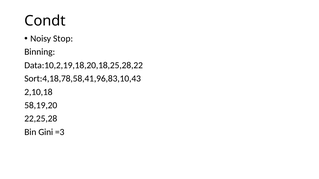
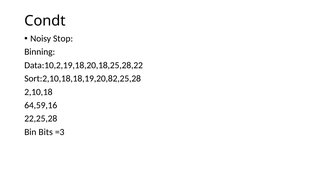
Sort:4,18,78,58,41,96,83,10,43: Sort:4,18,78,58,41,96,83,10,43 -> Sort:2,10,18,18,19,20,82,25,28
58,19,20: 58,19,20 -> 64,59,16
Gini: Gini -> Bits
